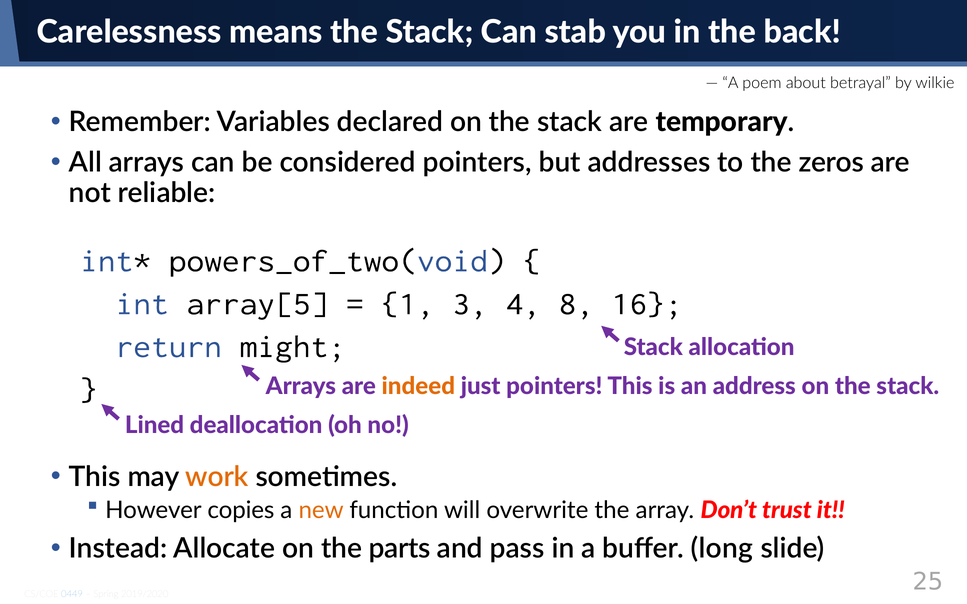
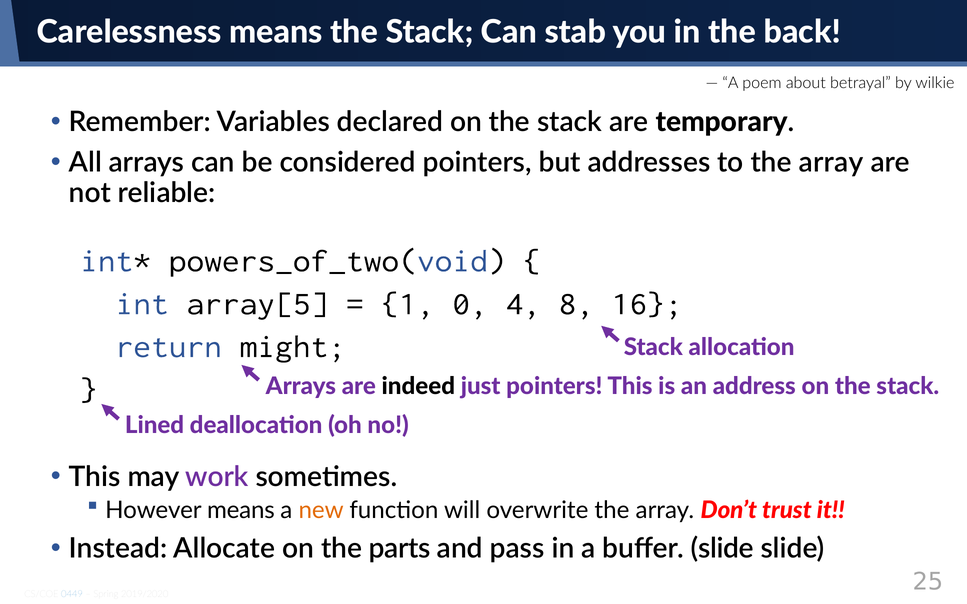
to the zeros: zeros -> array
3: 3 -> 0
indeed colour: orange -> black
work colour: orange -> purple
However copies: copies -> means
buffer long: long -> slide
